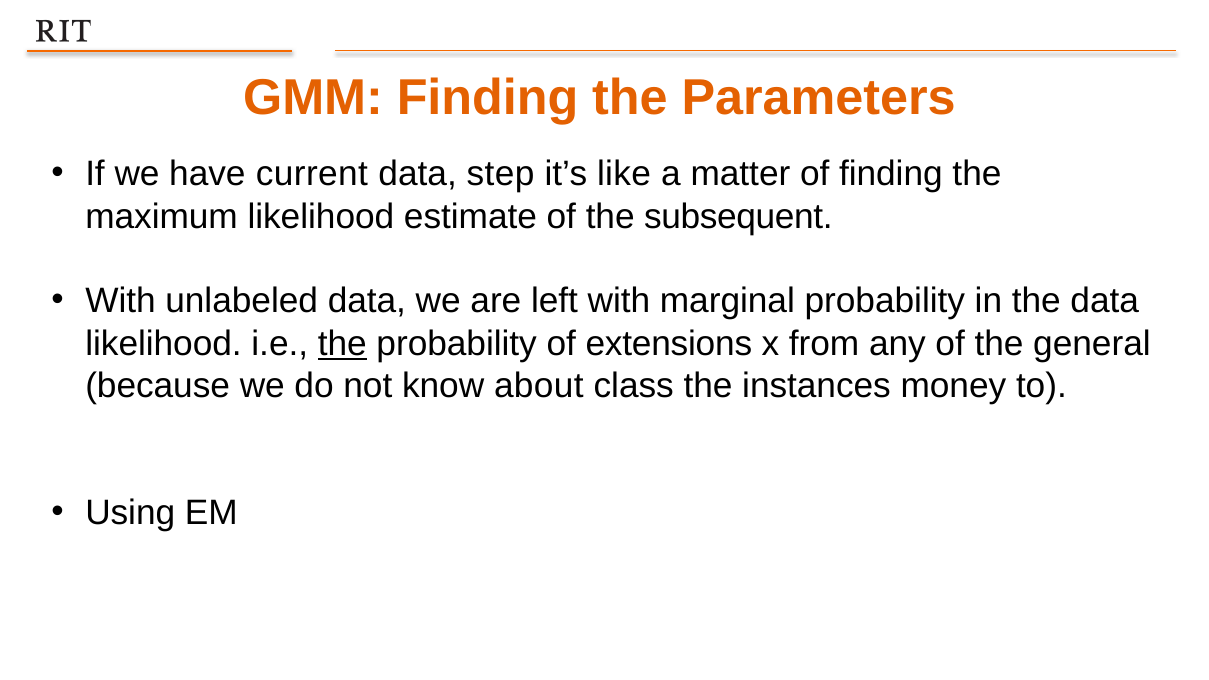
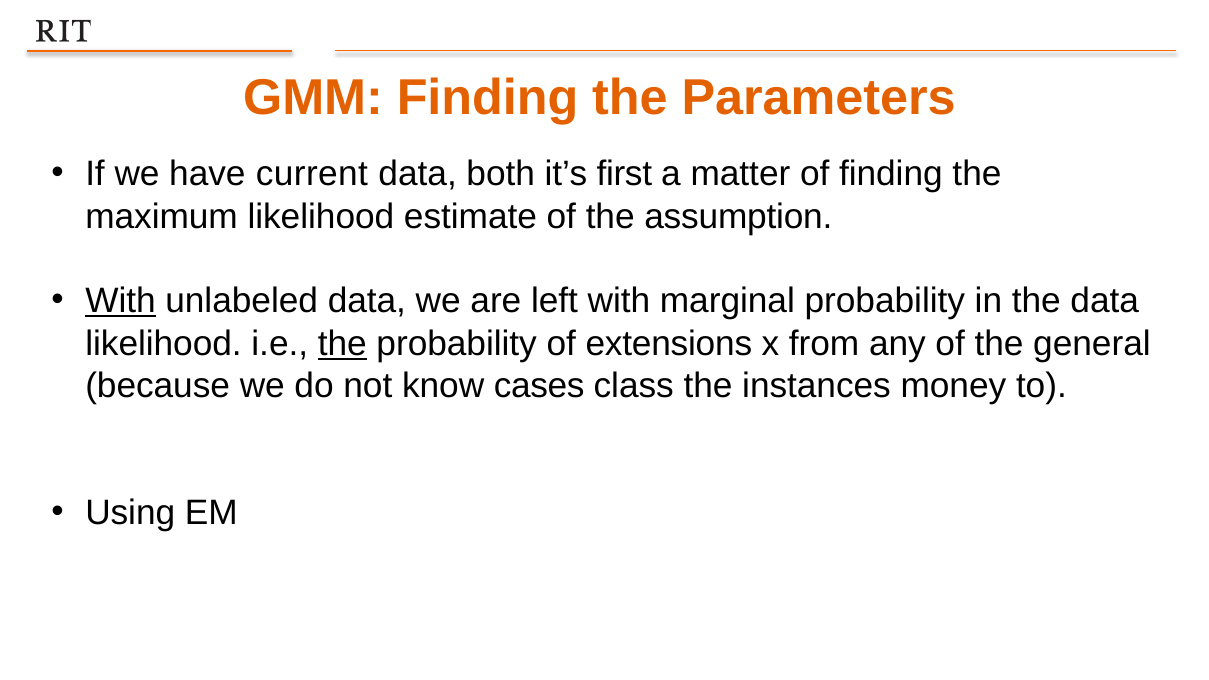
step: step -> both
like: like -> first
subsequent: subsequent -> assumption
With at (120, 301) underline: none -> present
about: about -> cases
